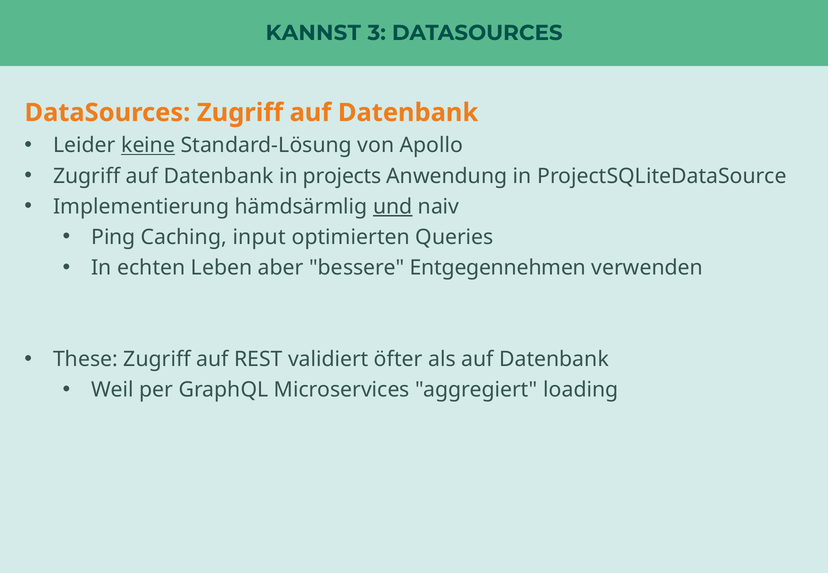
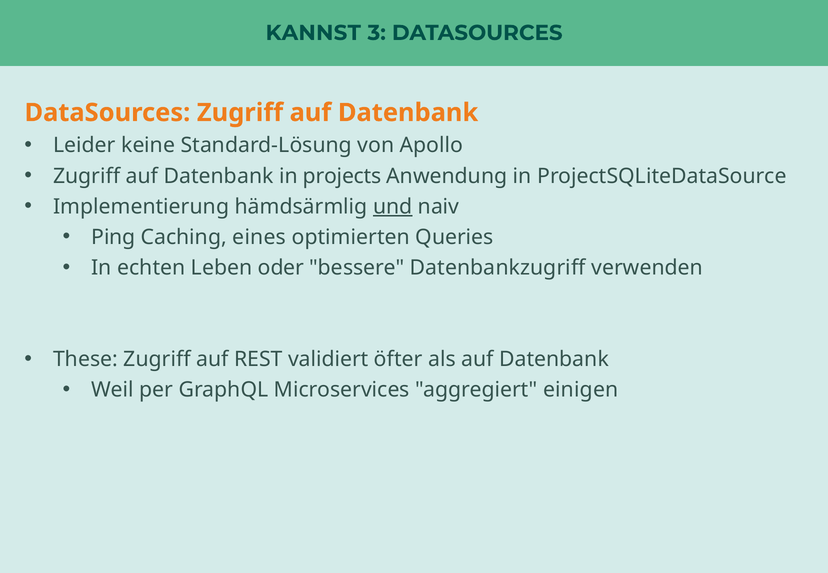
keine underline: present -> none
input: input -> eines
aber: aber -> oder
Entgegennehmen: Entgegennehmen -> Datenbankzugriff
loading: loading -> einigen
